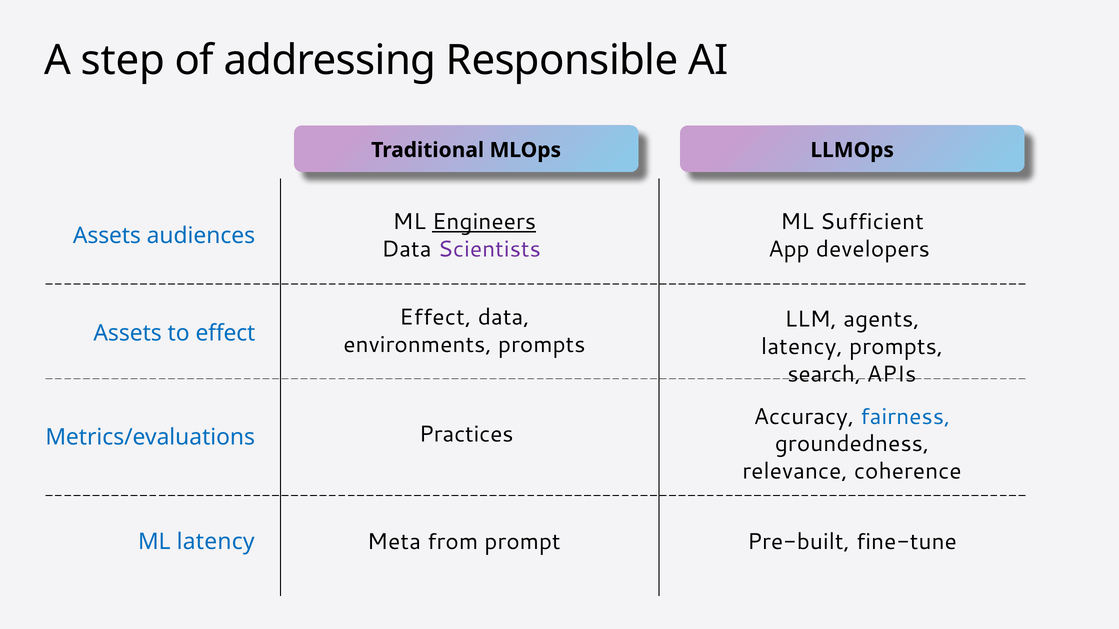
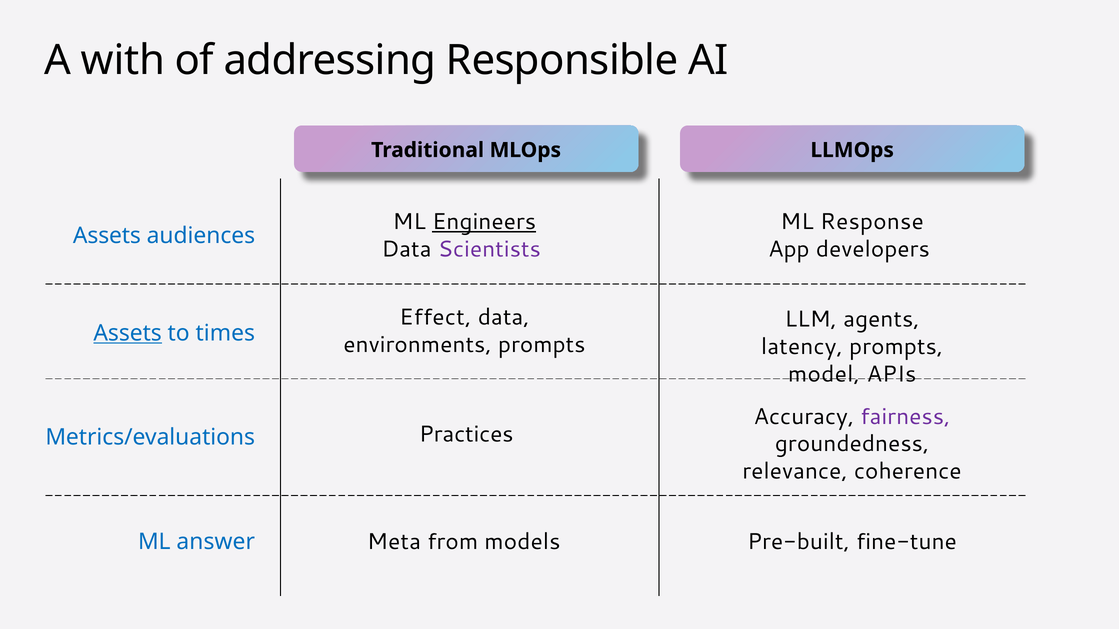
step: step -> with
Sufficient: Sufficient -> Response
Assets at (128, 333) underline: none -> present
to effect: effect -> times
search: search -> model
fairness colour: blue -> purple
prompt: prompt -> models
ML latency: latency -> answer
